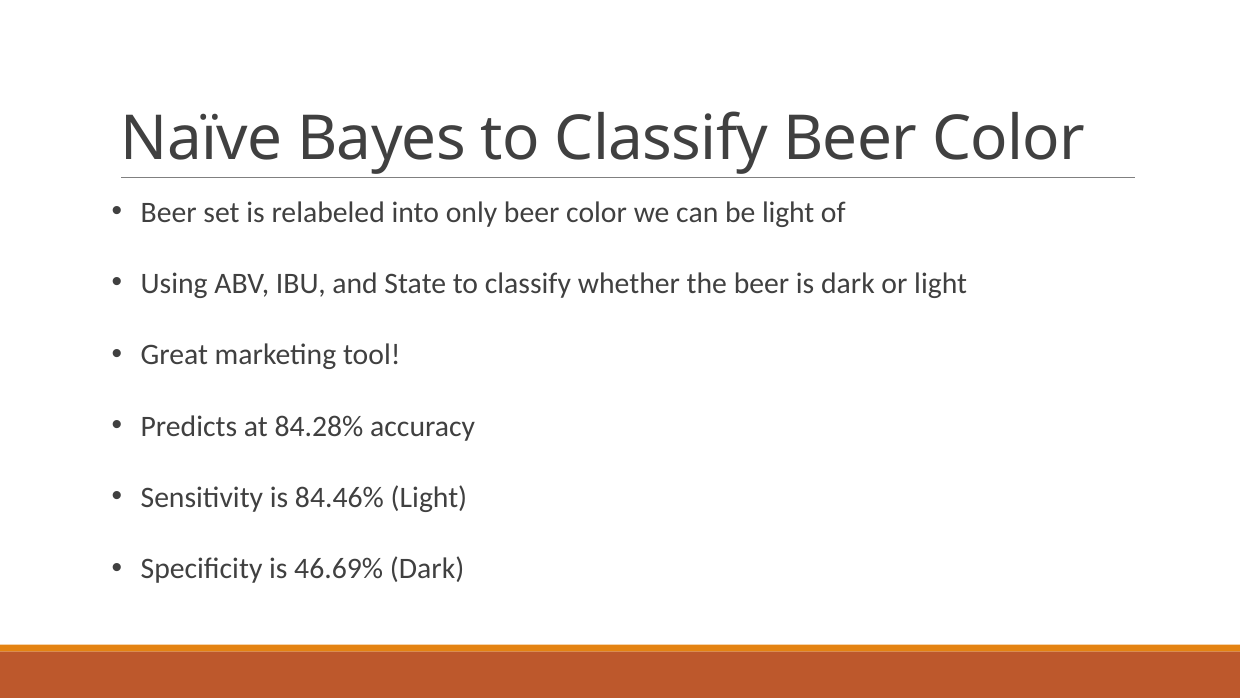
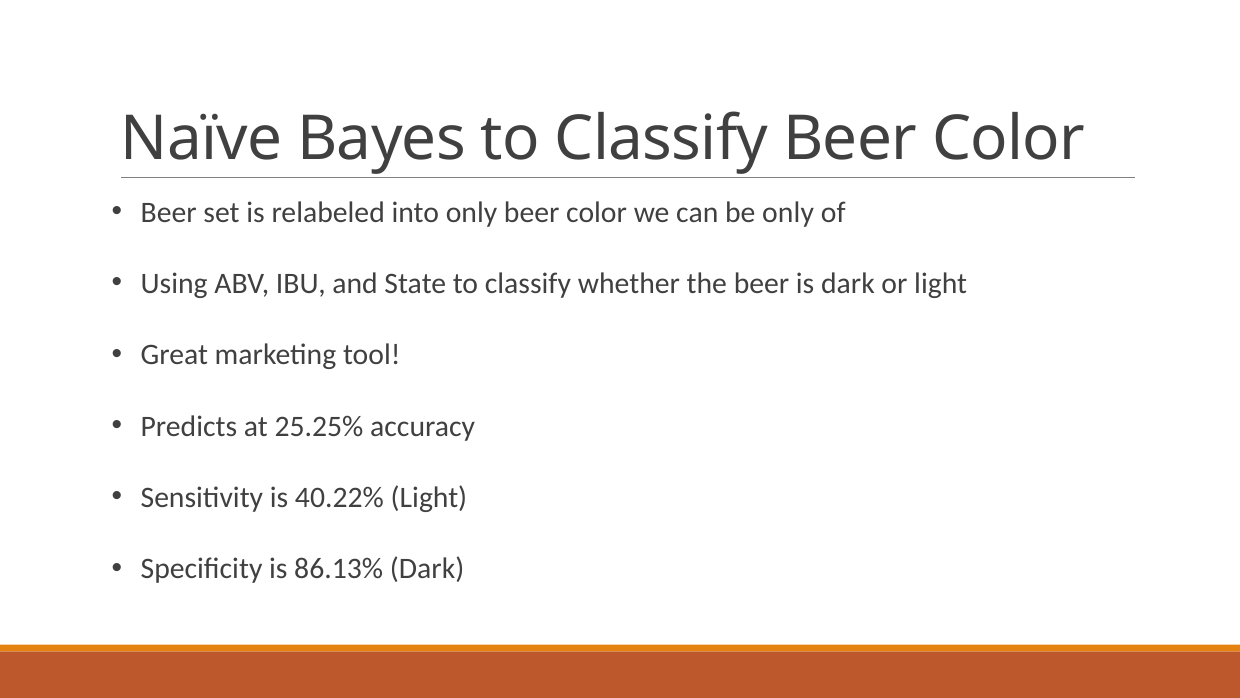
be light: light -> only
84.28%: 84.28% -> 25.25%
84.46%: 84.46% -> 40.22%
46.69%: 46.69% -> 86.13%
